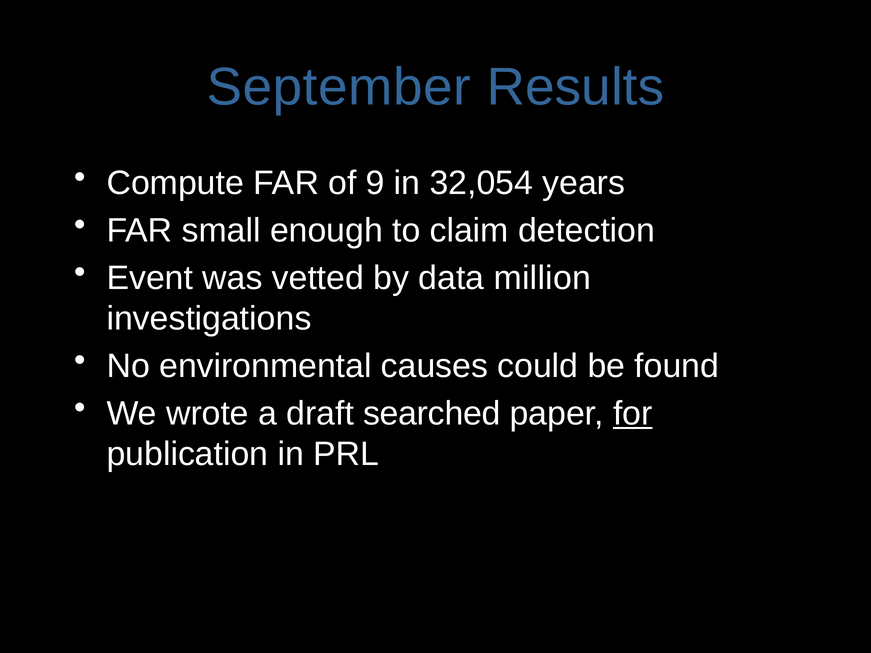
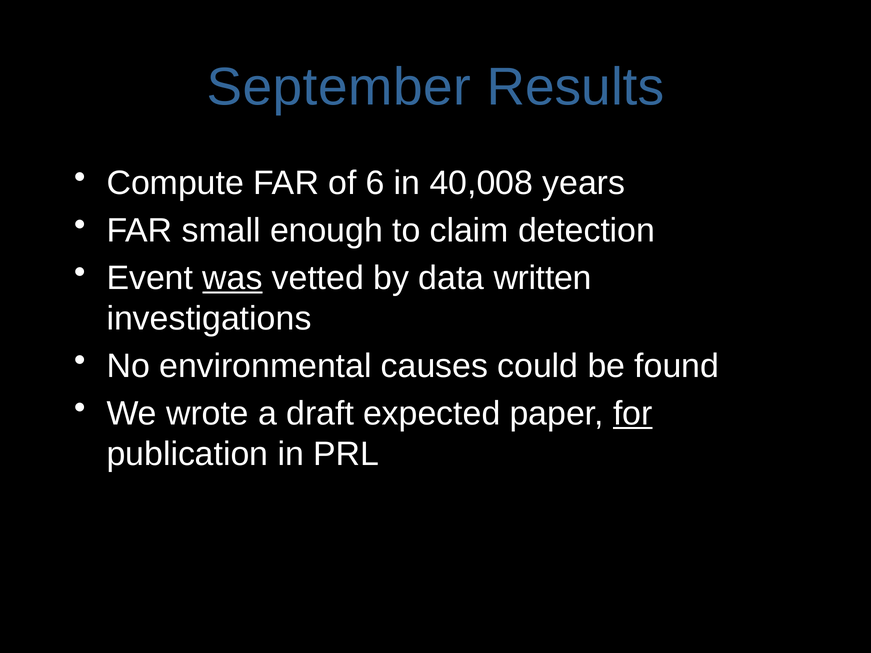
9: 9 -> 6
32,054: 32,054 -> 40,008
was underline: none -> present
million: million -> written
searched: searched -> expected
